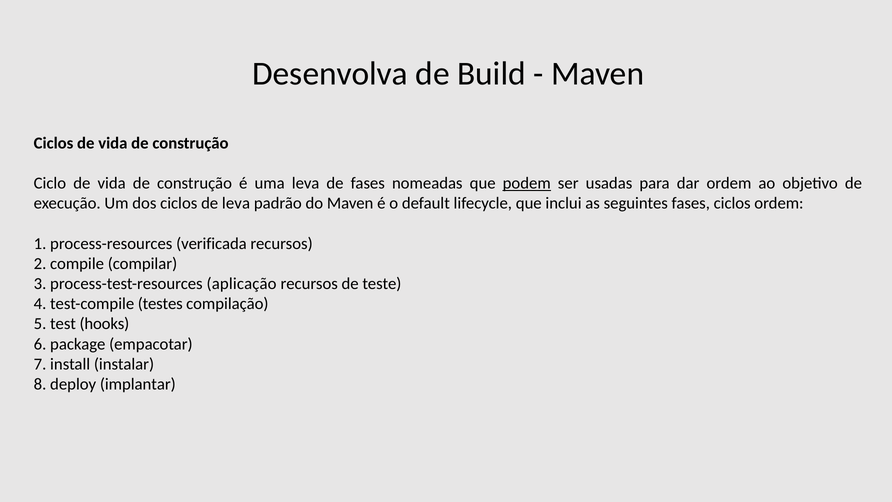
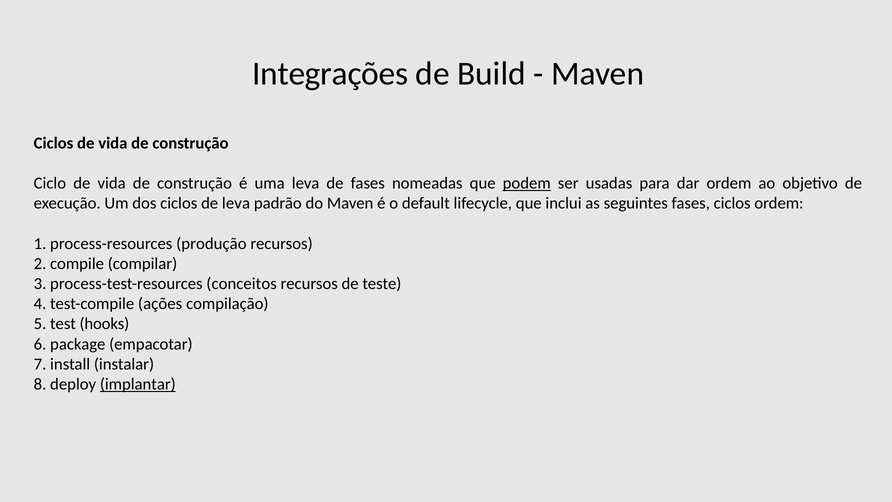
Desenvolva: Desenvolva -> Integrações
verificada: verificada -> produção
aplicação: aplicação -> conceitos
testes: testes -> ações
implantar underline: none -> present
